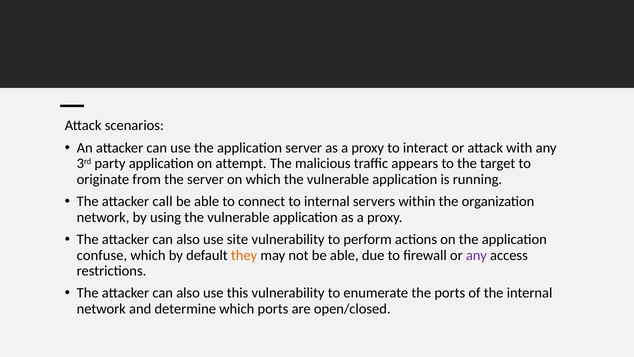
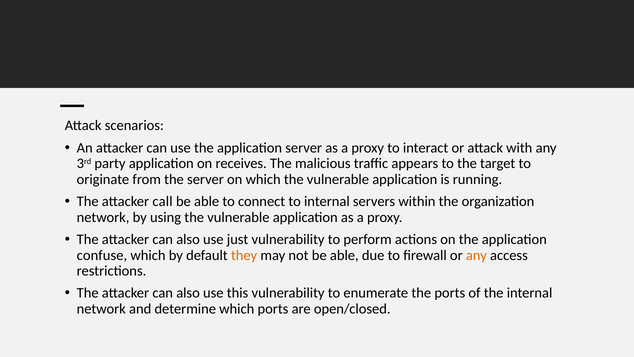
attempt: attempt -> receives
site: site -> just
any at (476, 255) colour: purple -> orange
